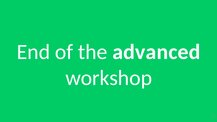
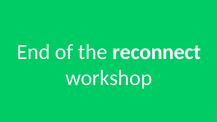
advanced: advanced -> reconnect
